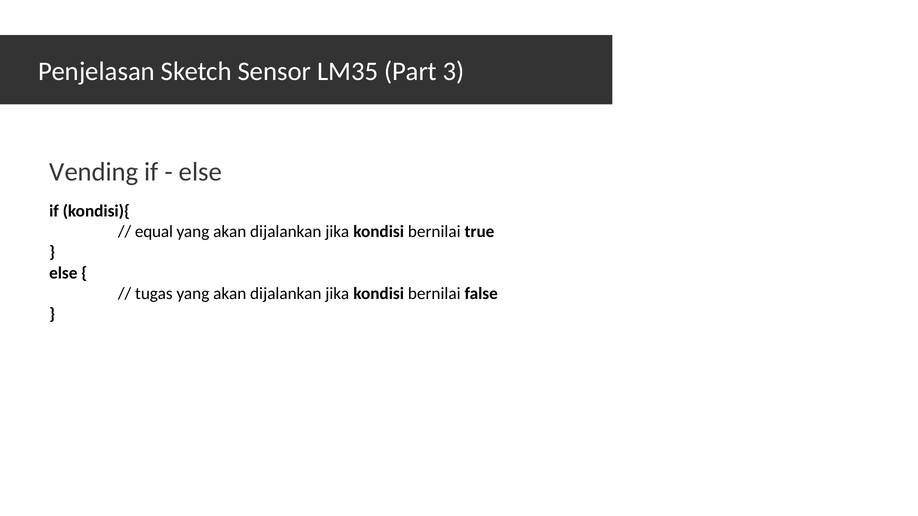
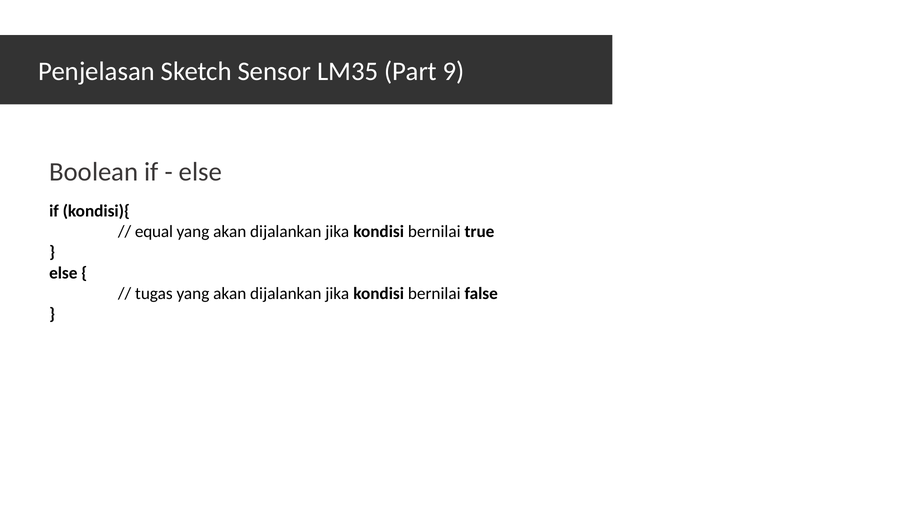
3: 3 -> 9
Vending: Vending -> Boolean
